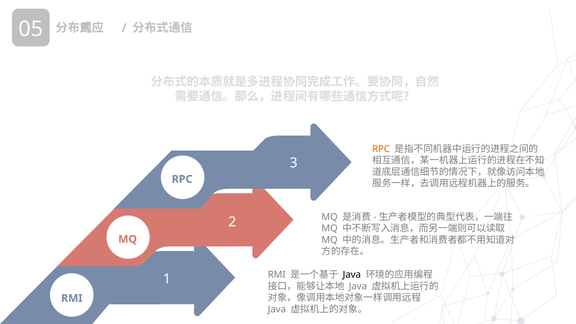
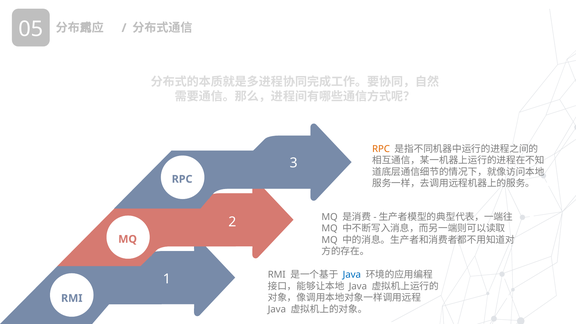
Java at (352, 275) colour: black -> blue
